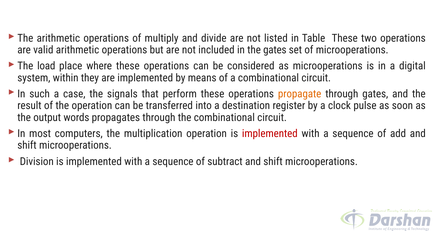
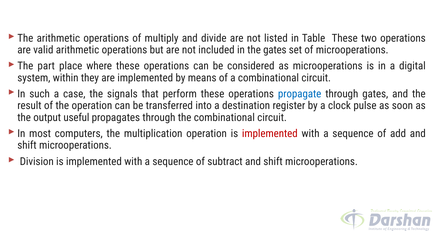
load: load -> part
propagate colour: orange -> blue
words: words -> useful
